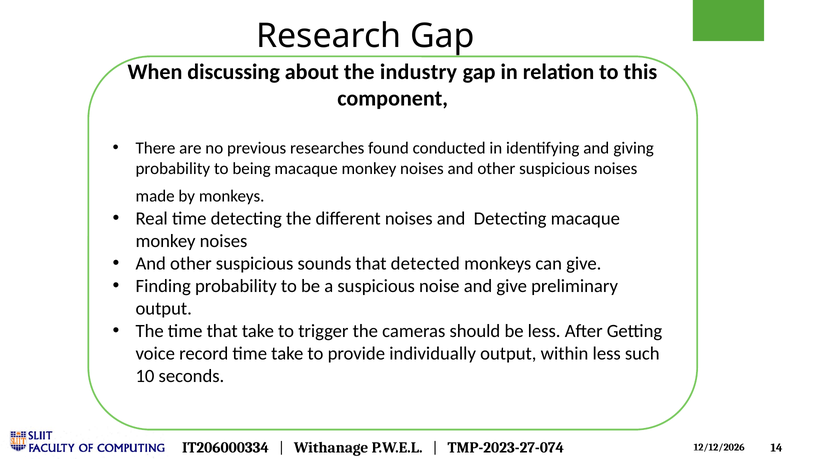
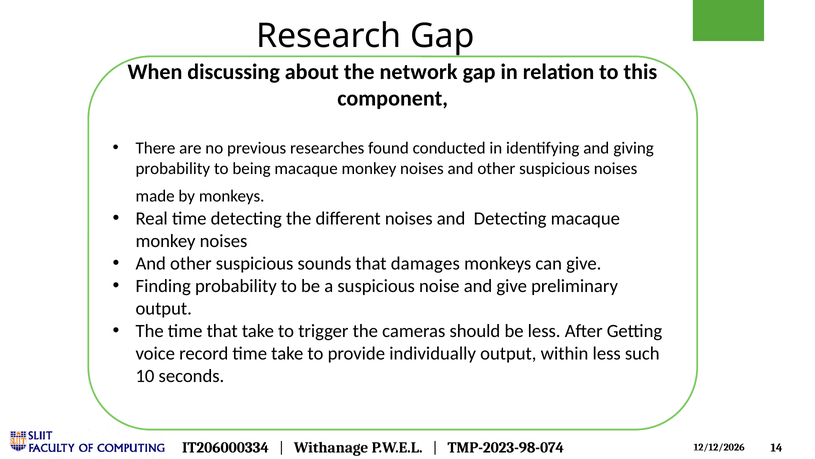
industry: industry -> network
detected: detected -> damages
TMP-2023-27-074: TMP-2023-27-074 -> TMP-2023-98-074
